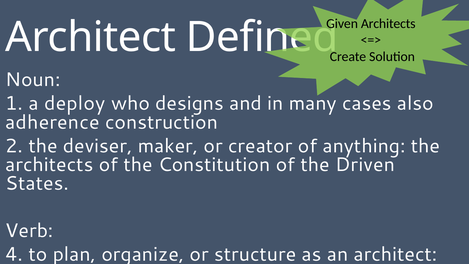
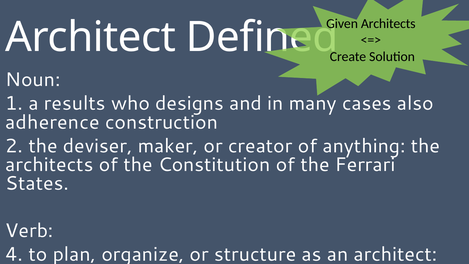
deploy: deploy -> results
Driven: Driven -> Ferrari
